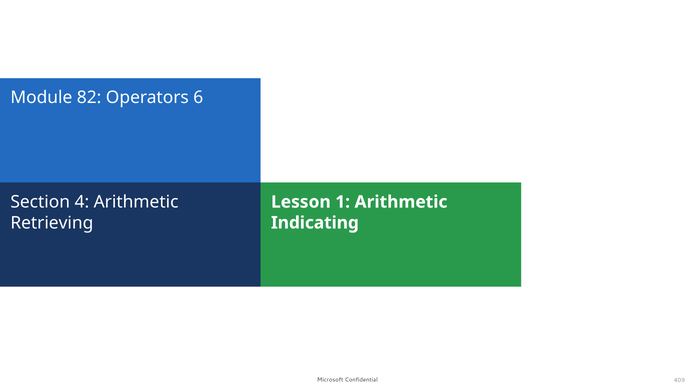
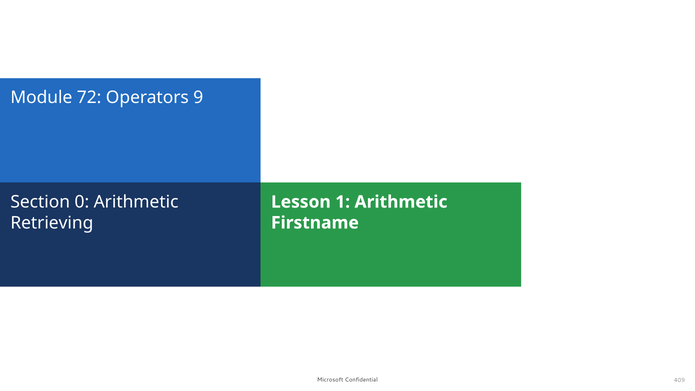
82: 82 -> 72
6: 6 -> 9
4: 4 -> 0
Indicating: Indicating -> Firstname
